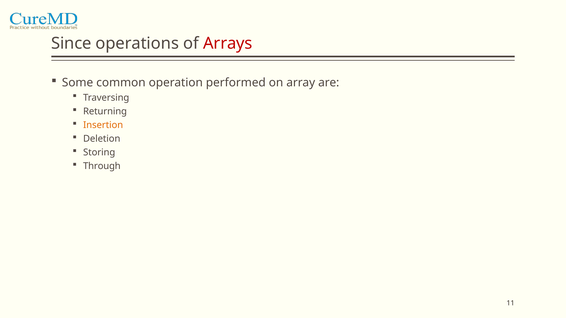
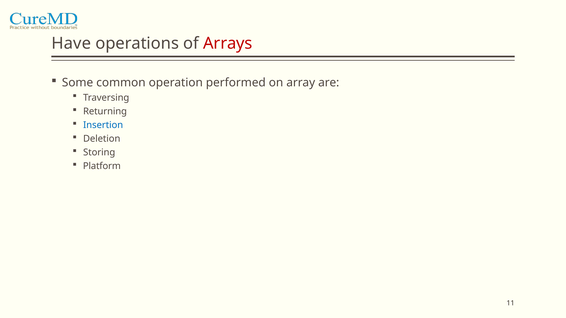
Since: Since -> Have
Insertion colour: orange -> blue
Through: Through -> Platform
